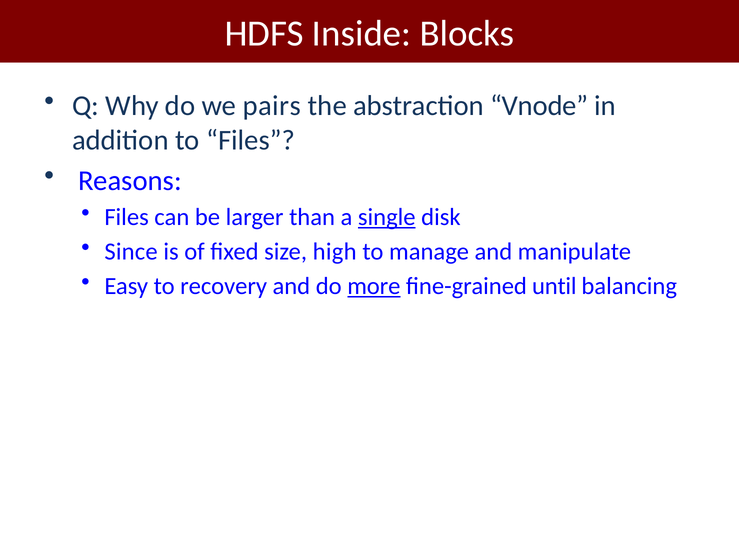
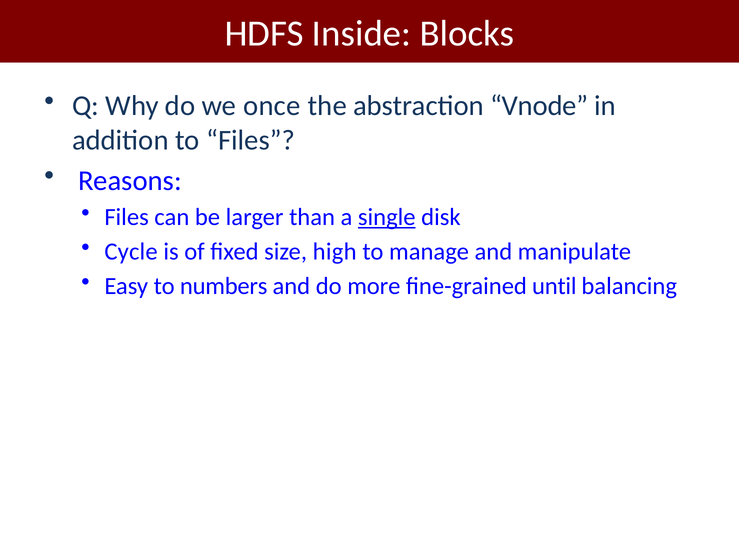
pairs: pairs -> once
Since: Since -> Cycle
recovery: recovery -> numbers
more underline: present -> none
